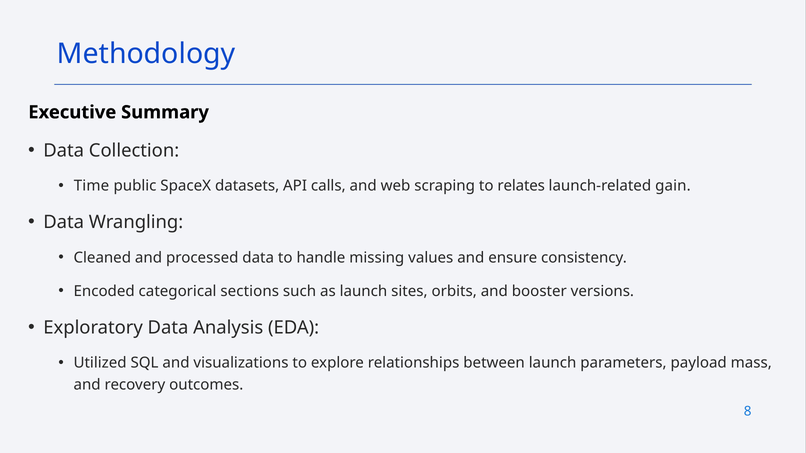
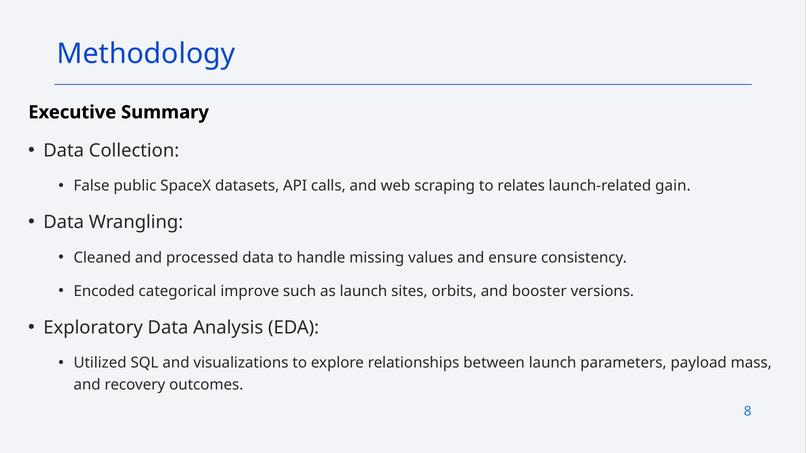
Time: Time -> False
sections: sections -> improve
